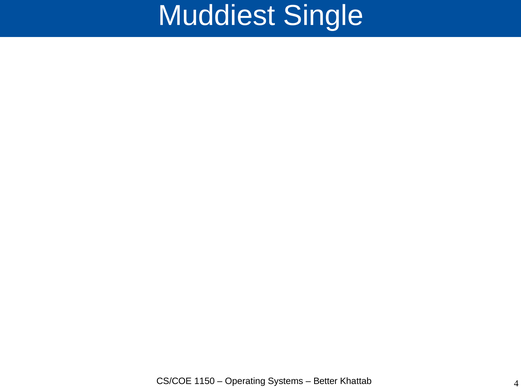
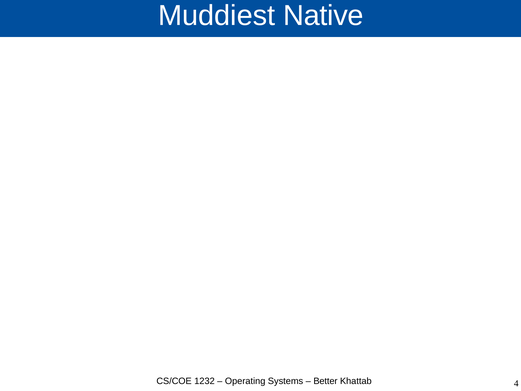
Single: Single -> Native
1150: 1150 -> 1232
